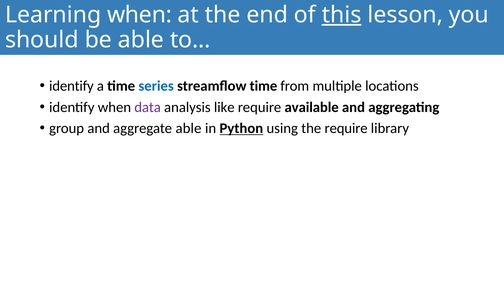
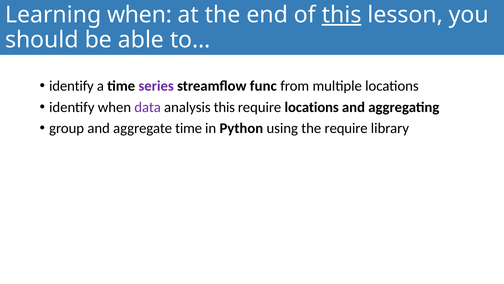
series colour: blue -> purple
streamflow time: time -> func
analysis like: like -> this
require available: available -> locations
aggregate able: able -> time
Python underline: present -> none
